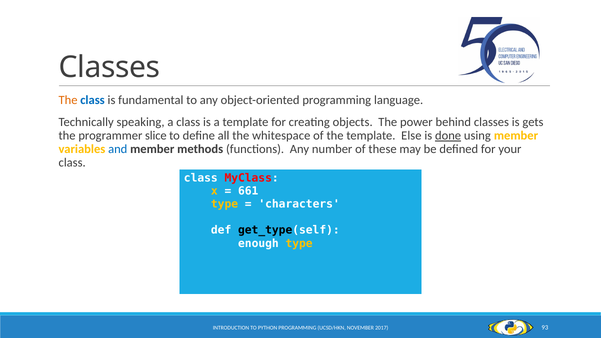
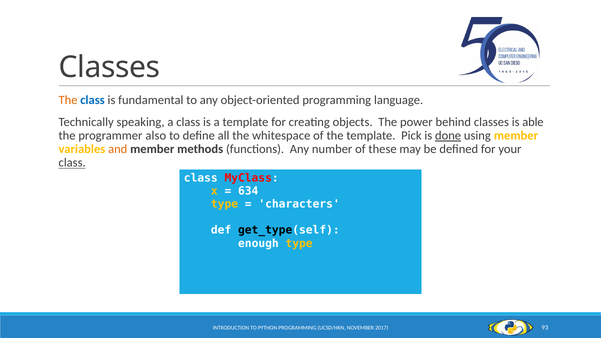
gets: gets -> able
slice: slice -> also
Else: Else -> Pick
and colour: blue -> orange
class at (72, 163) underline: none -> present
661: 661 -> 634
